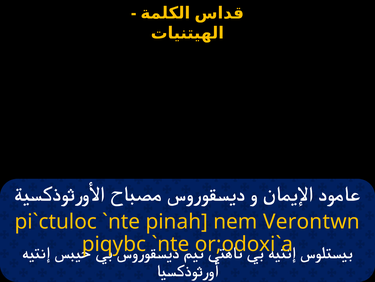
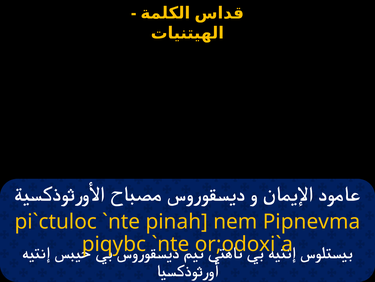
Verontwn: Verontwn -> Pipnevma
